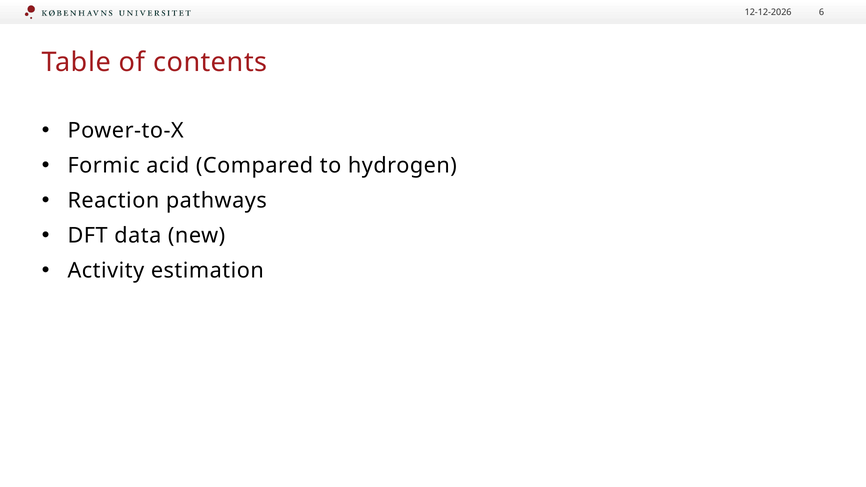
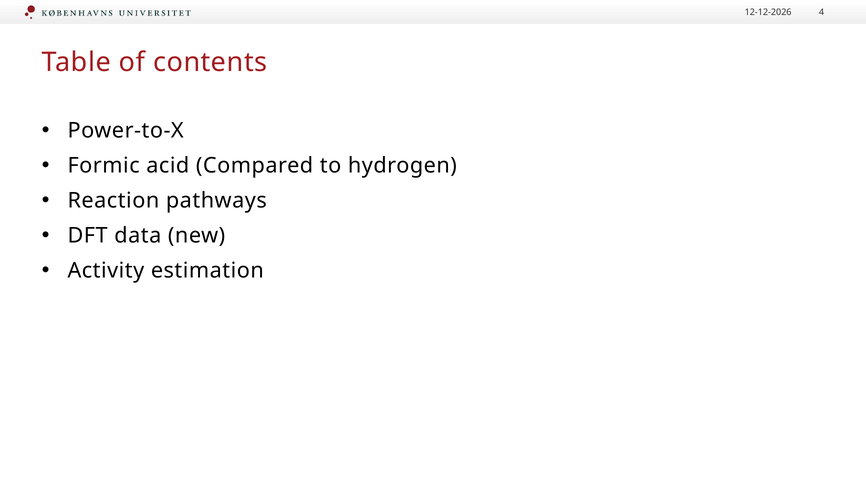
6: 6 -> 4
